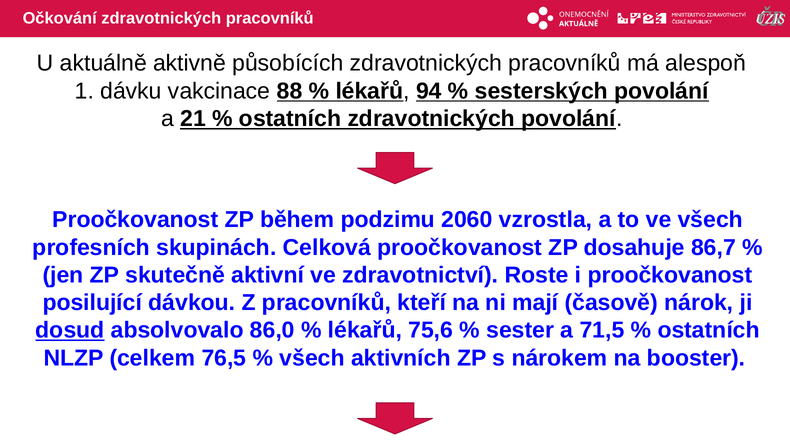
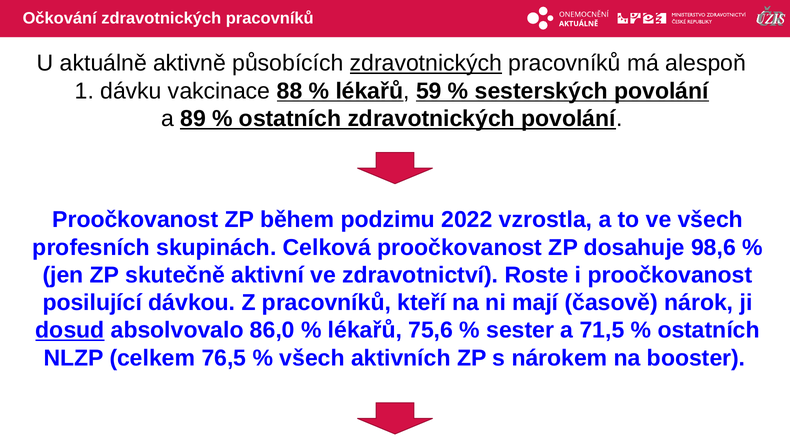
zdravotnických at (426, 63) underline: none -> present
94: 94 -> 59
21: 21 -> 89
2060: 2060 -> 2022
86,7: 86,7 -> 98,6
